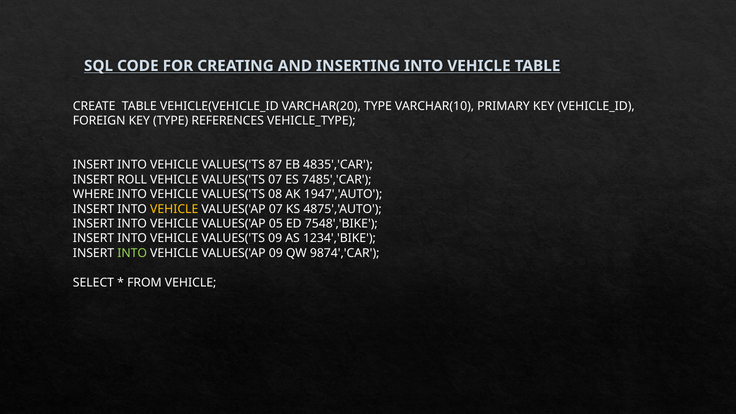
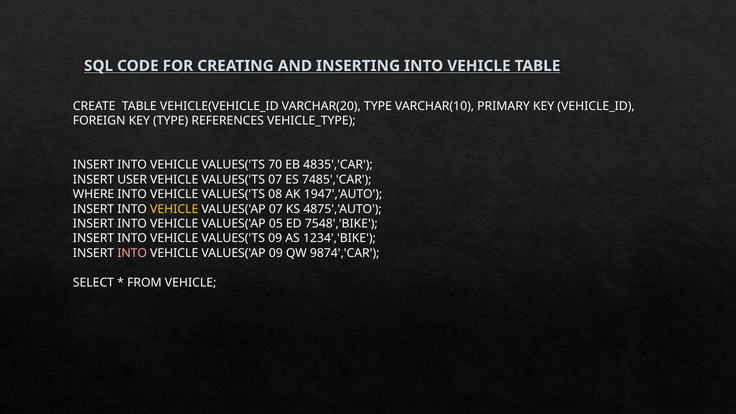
87: 87 -> 70
ROLL: ROLL -> USER
INTO at (132, 253) colour: light green -> pink
